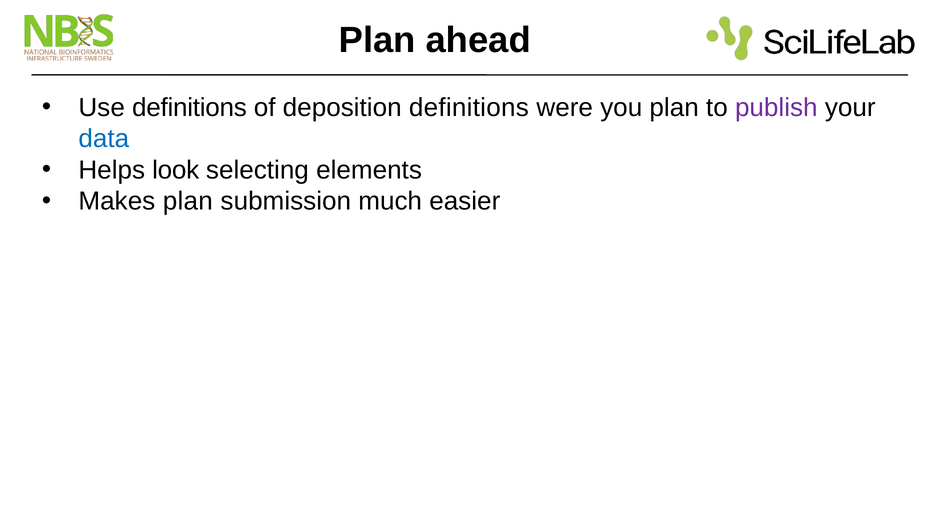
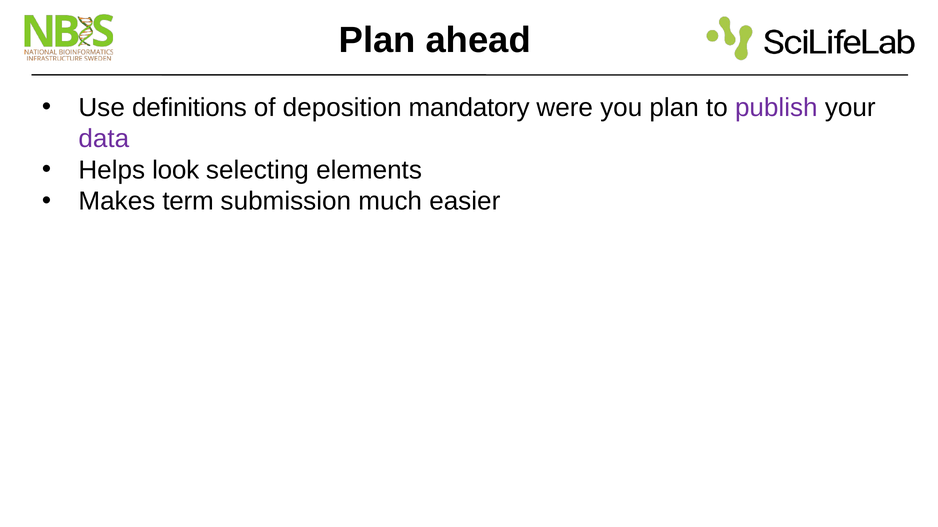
deposition definitions: definitions -> mandatory
data colour: blue -> purple
Makes plan: plan -> term
